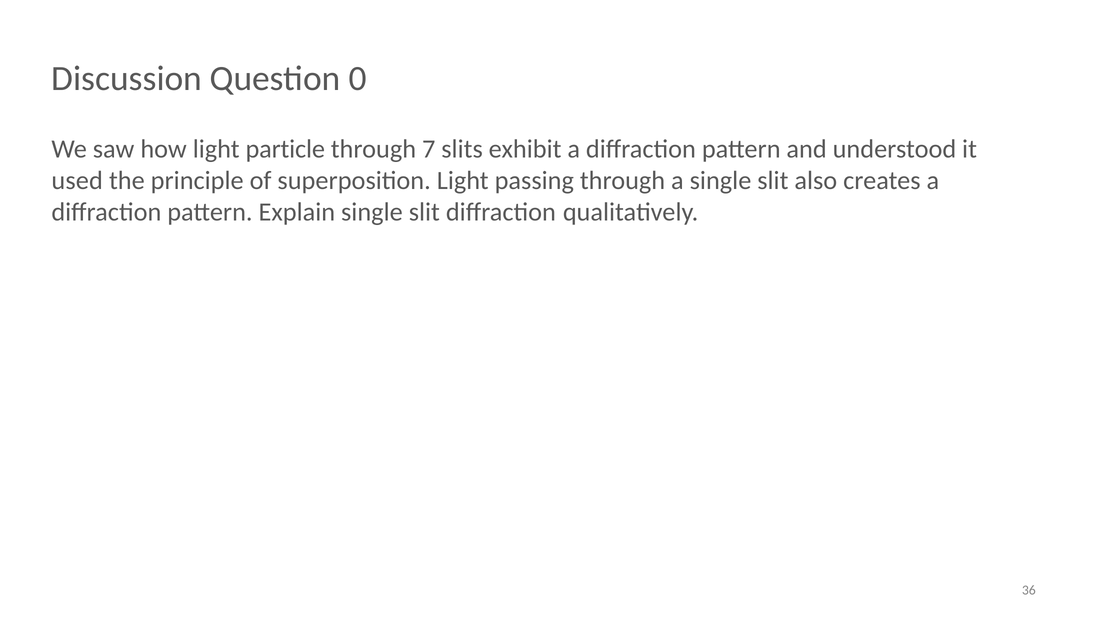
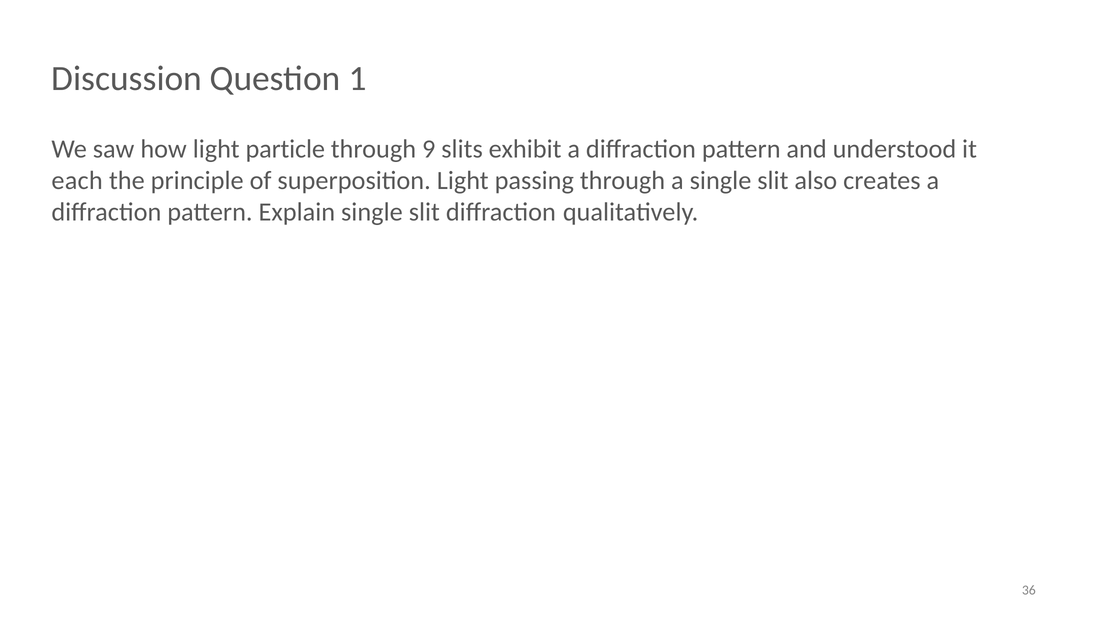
0: 0 -> 1
7: 7 -> 9
used: used -> each
